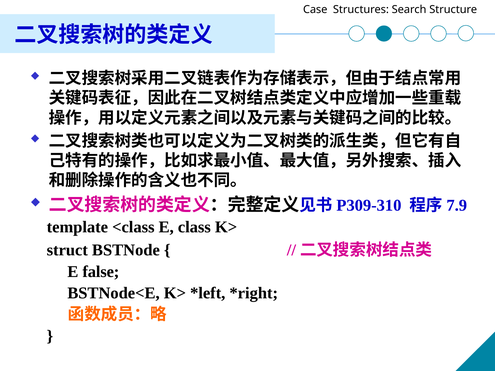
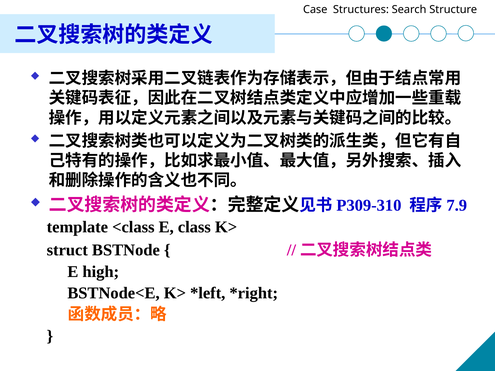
false: false -> high
